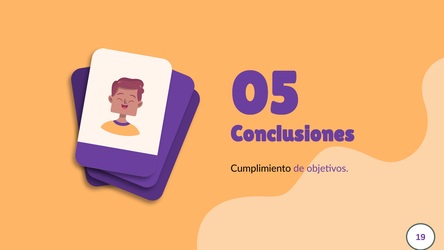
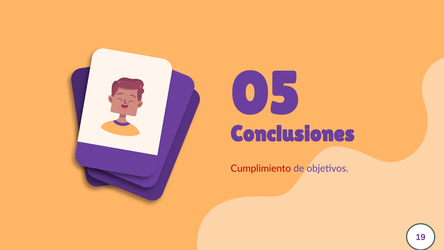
Cumplimiento colour: black -> red
